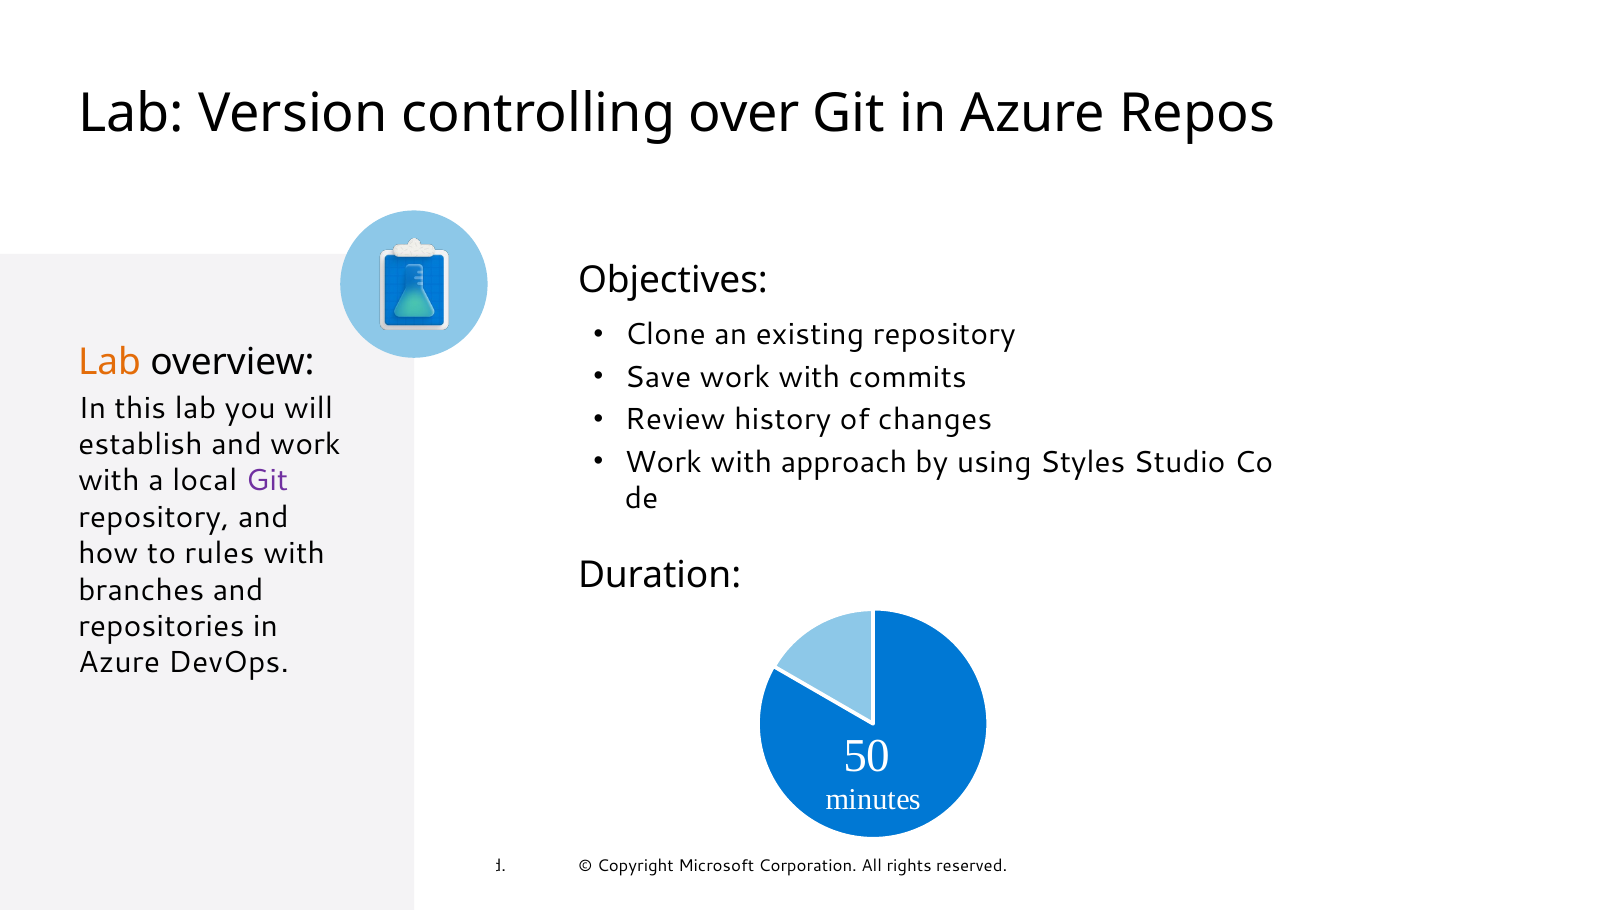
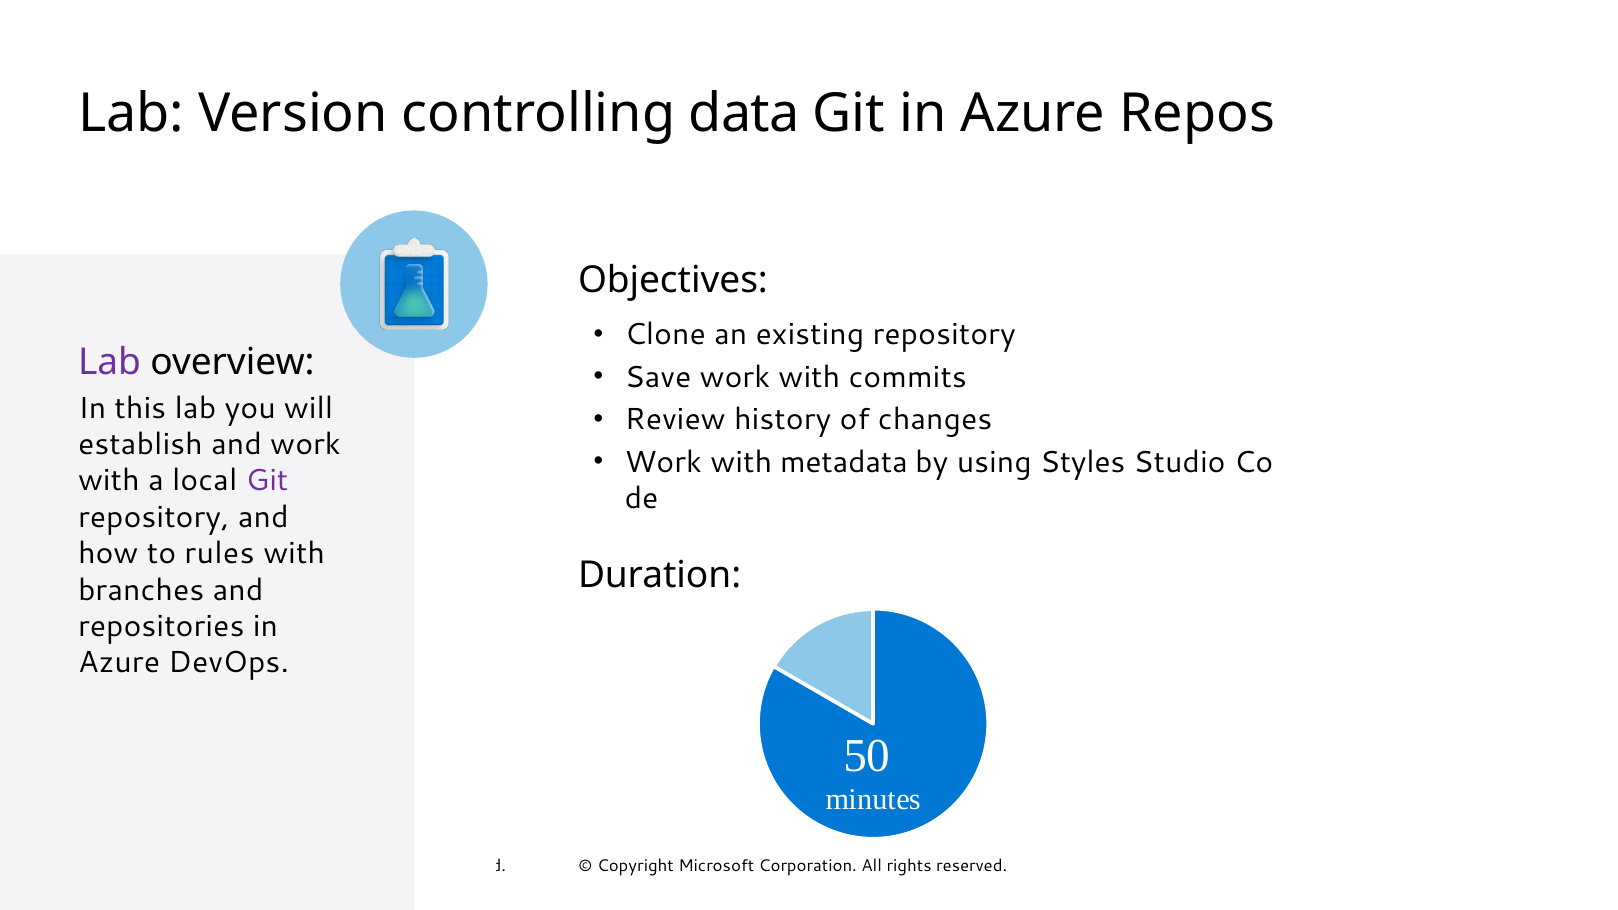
over: over -> data
Lab at (110, 362) colour: orange -> purple
approach: approach -> metadata
